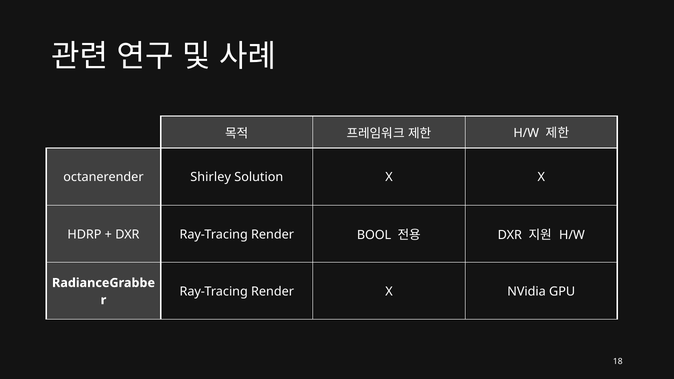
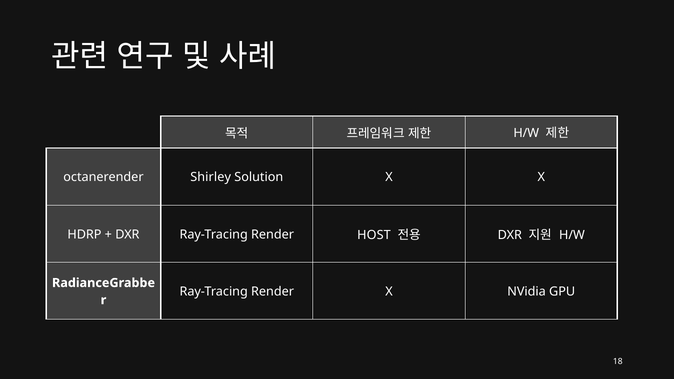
BOOL: BOOL -> HOST
